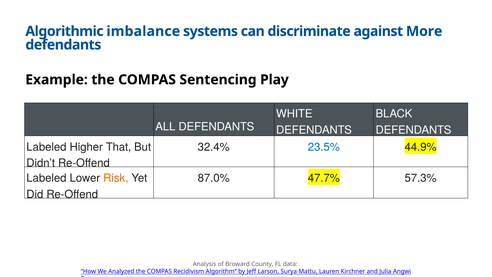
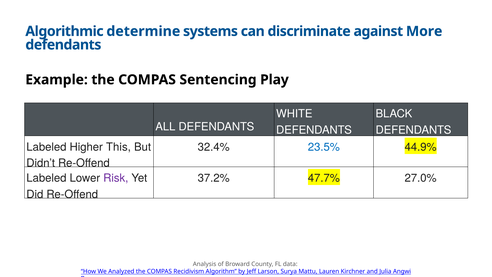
imbalance: imbalance -> determine
That: That -> This
Risk colour: orange -> purple
87.0%: 87.0% -> 37.2%
57.3%: 57.3% -> 27.0%
